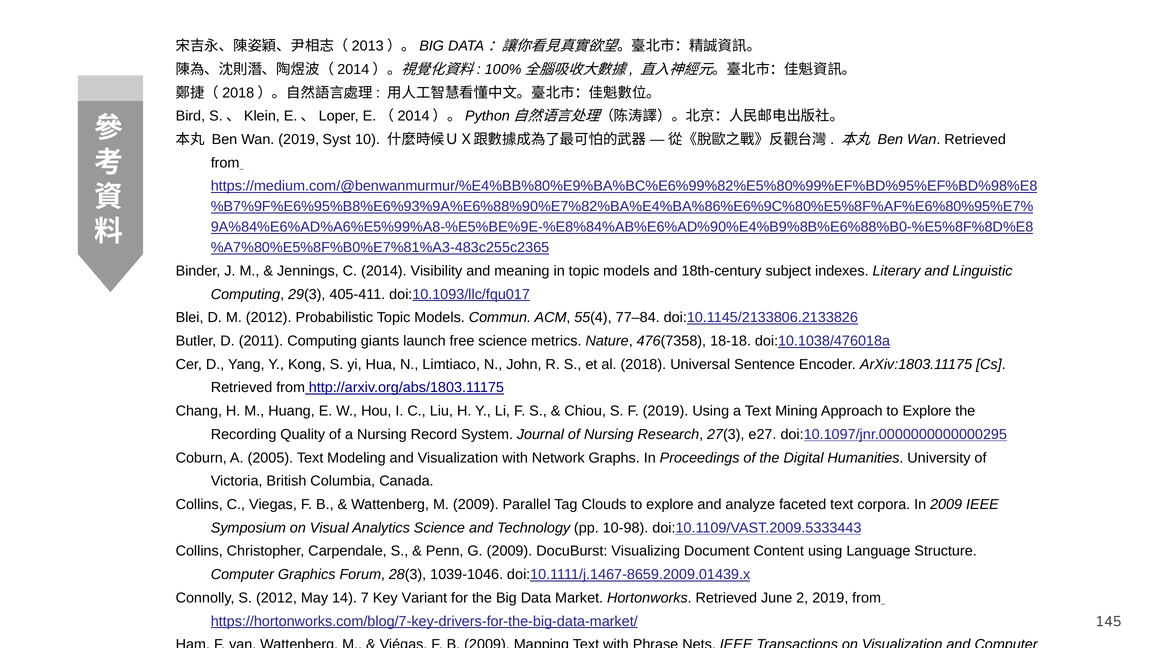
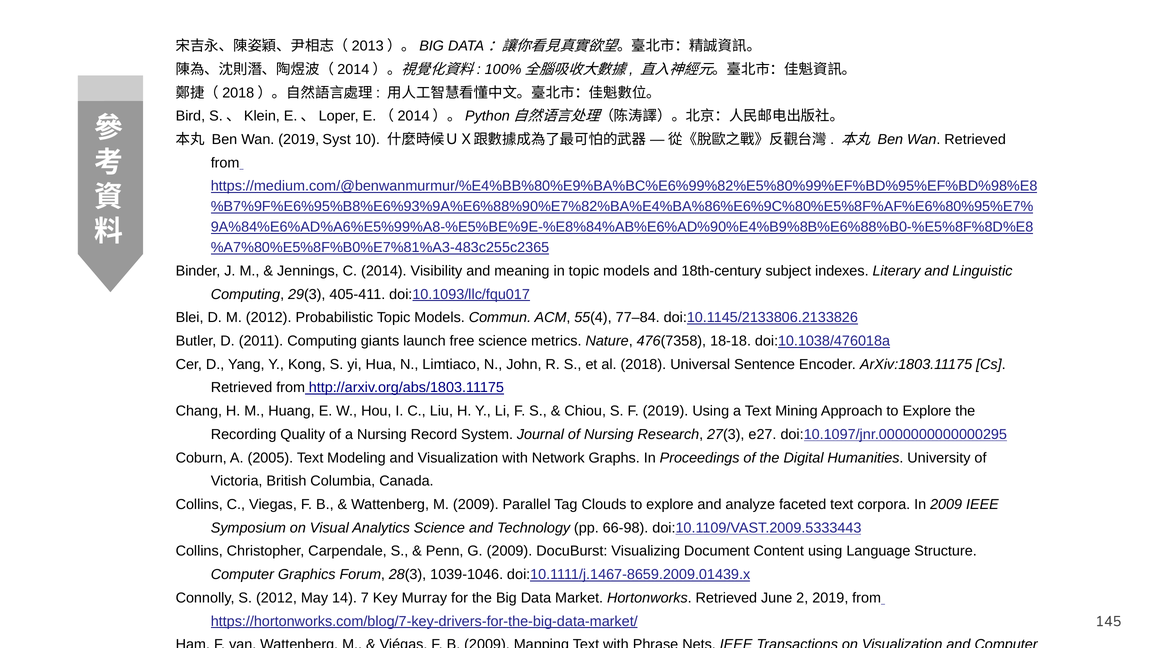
10-98: 10-98 -> 66-98
Variant: Variant -> Murray
